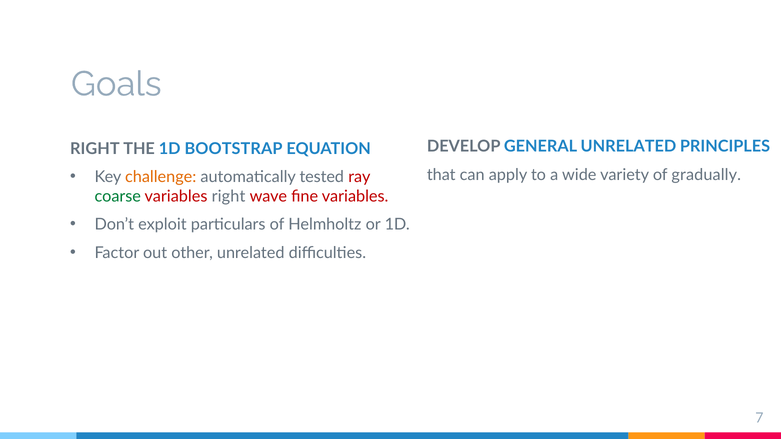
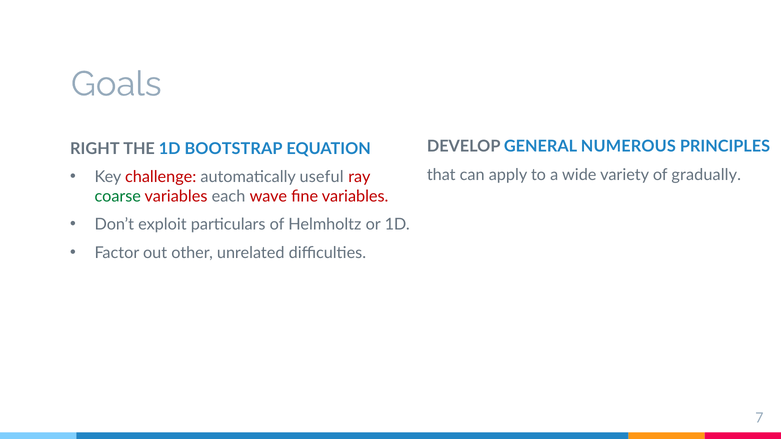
GENERAL UNRELATED: UNRELATED -> NUMEROUS
challenge colour: orange -> red
tested: tested -> useful
variables right: right -> each
